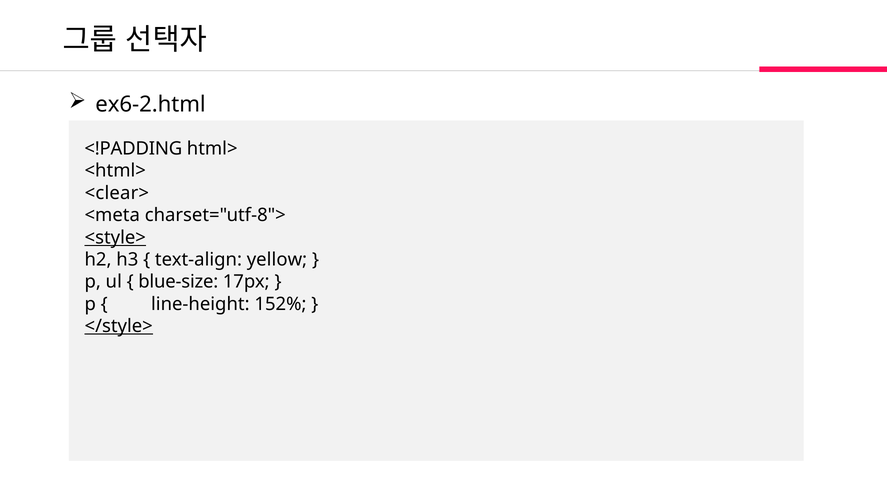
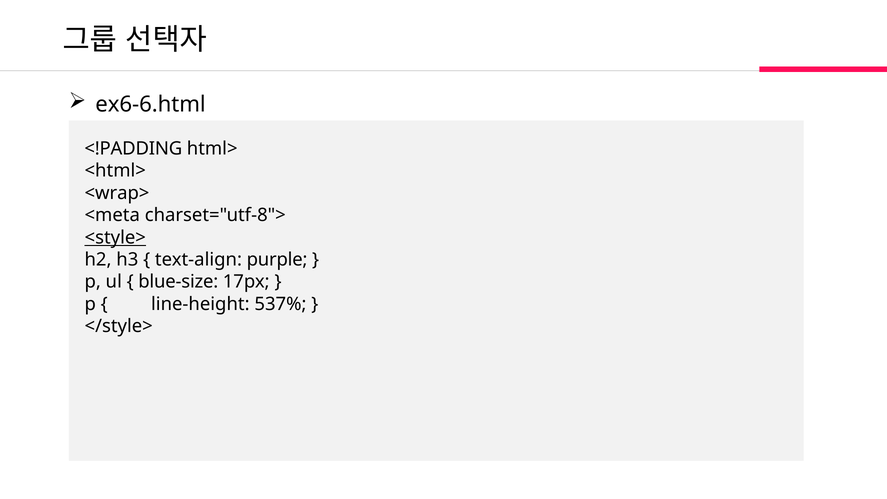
ex6-2.html: ex6-2.html -> ex6-6.html
<clear>: <clear> -> <wrap>
yellow: yellow -> purple
152%: 152% -> 537%
</style> underline: present -> none
